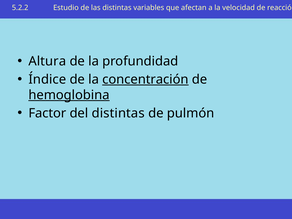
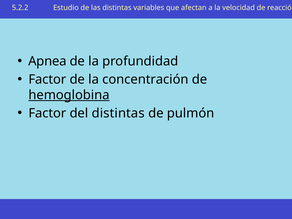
Altura: Altura -> Apnea
Índice at (47, 79): Índice -> Factor
concentración underline: present -> none
